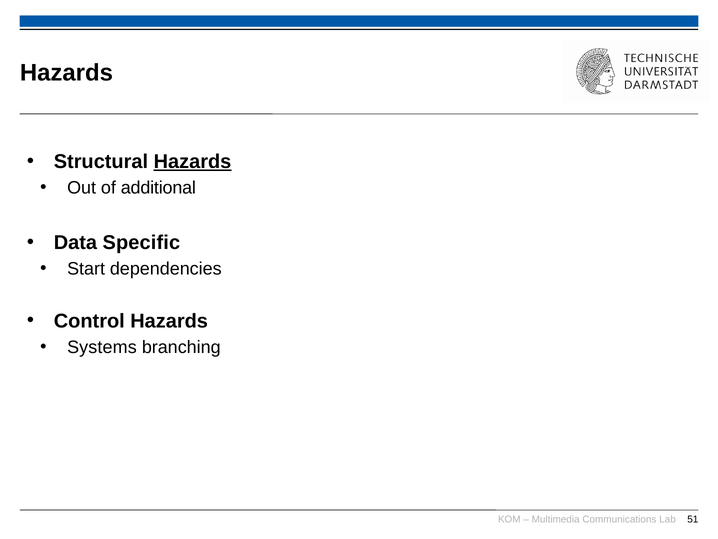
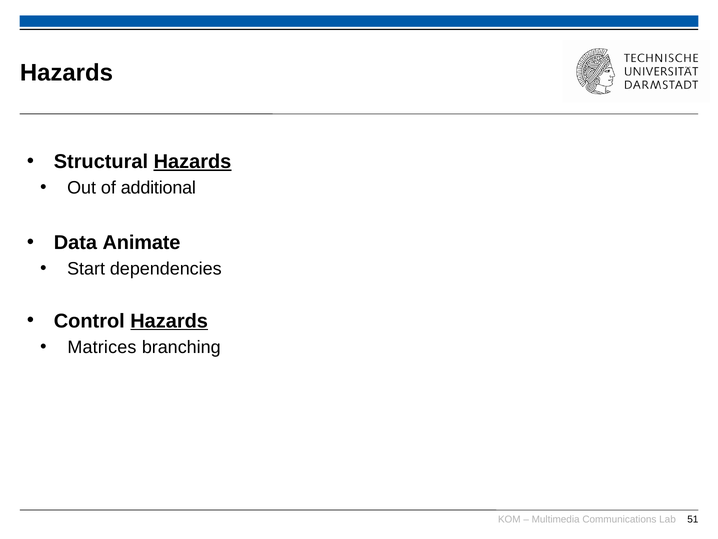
Specific: Specific -> Animate
Hazards at (169, 321) underline: none -> present
Systems: Systems -> Matrices
